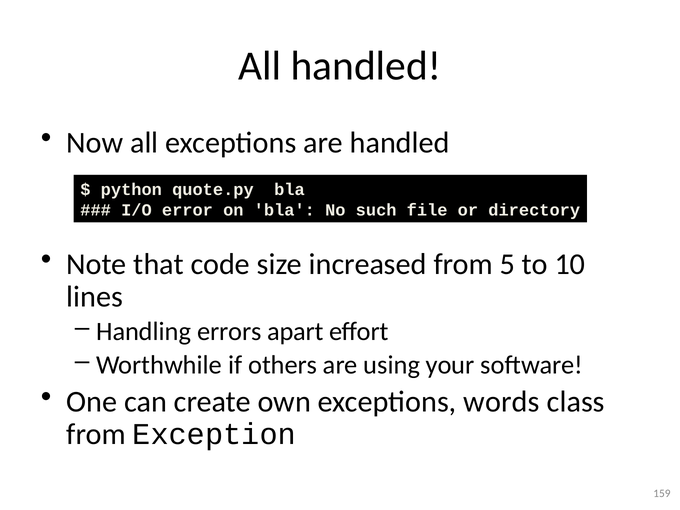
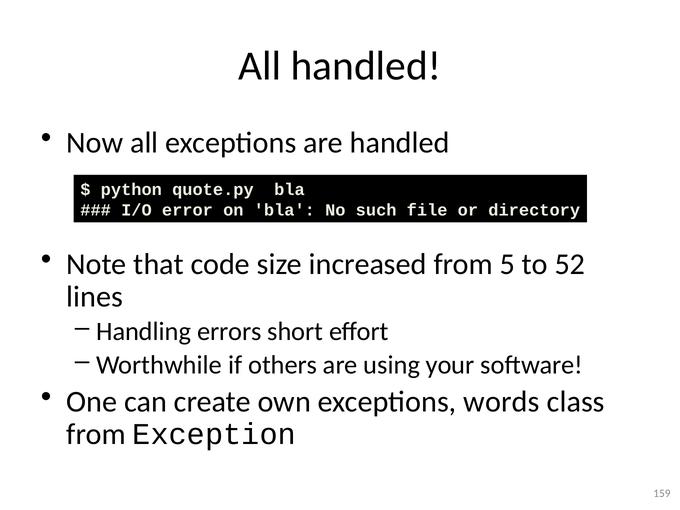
10: 10 -> 52
apart: apart -> short
